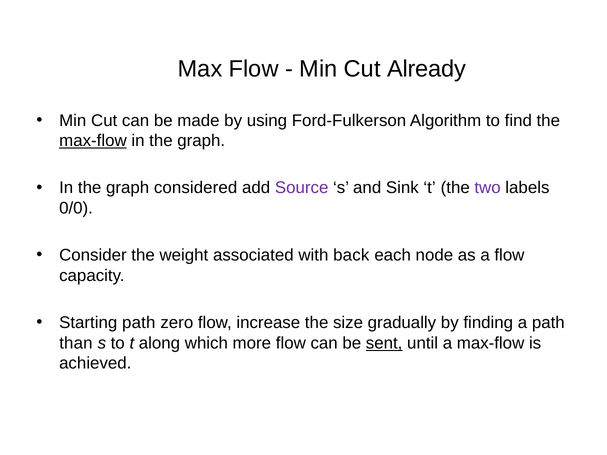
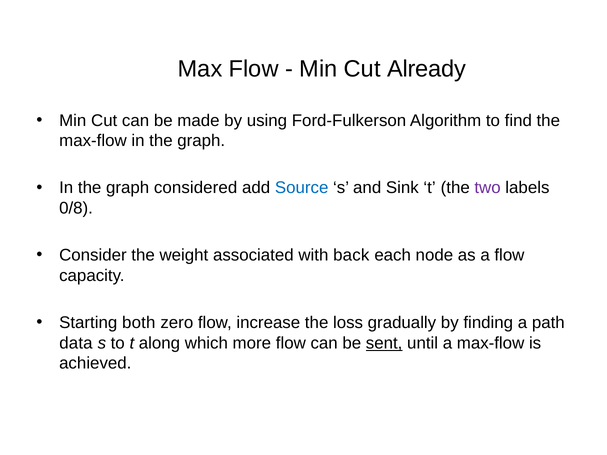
max-flow at (93, 141) underline: present -> none
Source colour: purple -> blue
0/0: 0/0 -> 0/8
Starting path: path -> both
size: size -> loss
than: than -> data
